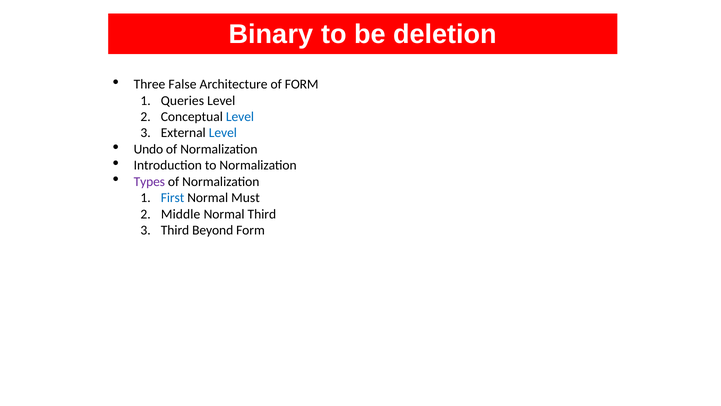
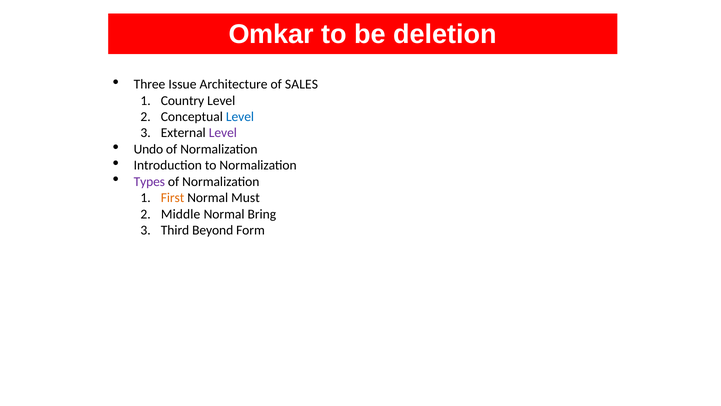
Binary: Binary -> Omkar
False: False -> Issue
of FORM: FORM -> SALES
Queries: Queries -> Country
Level at (223, 133) colour: blue -> purple
First colour: blue -> orange
Normal Third: Third -> Bring
